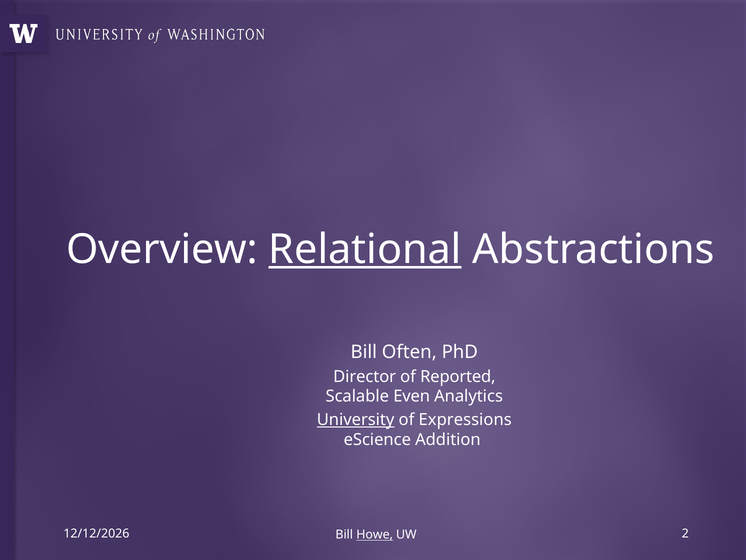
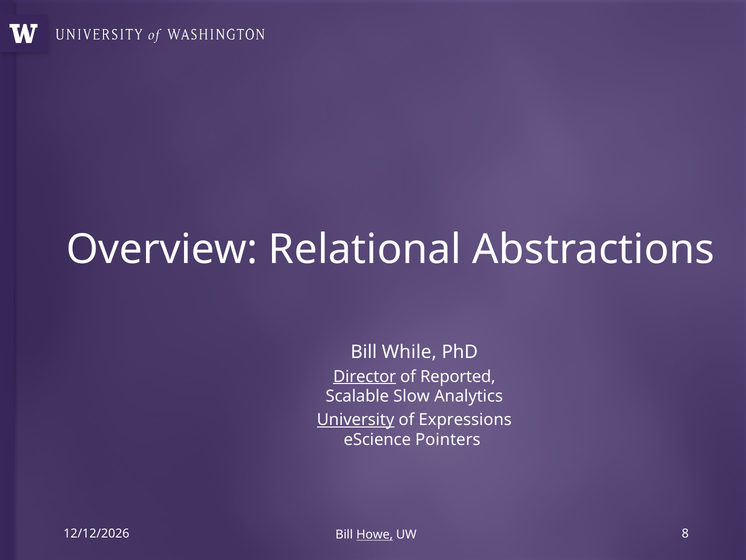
Relational underline: present -> none
Often: Often -> While
Director underline: none -> present
Even: Even -> Slow
Addition: Addition -> Pointers
2: 2 -> 8
